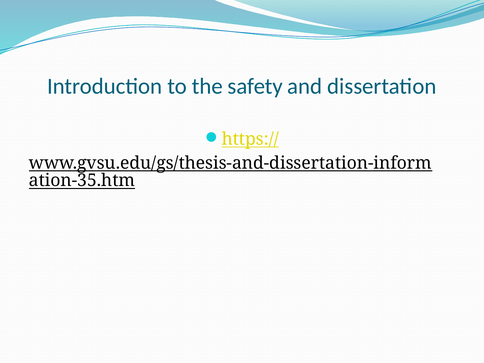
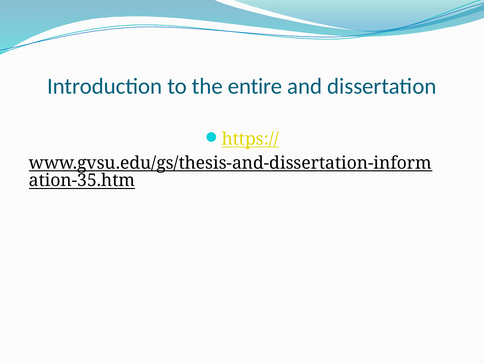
safety: safety -> entire
